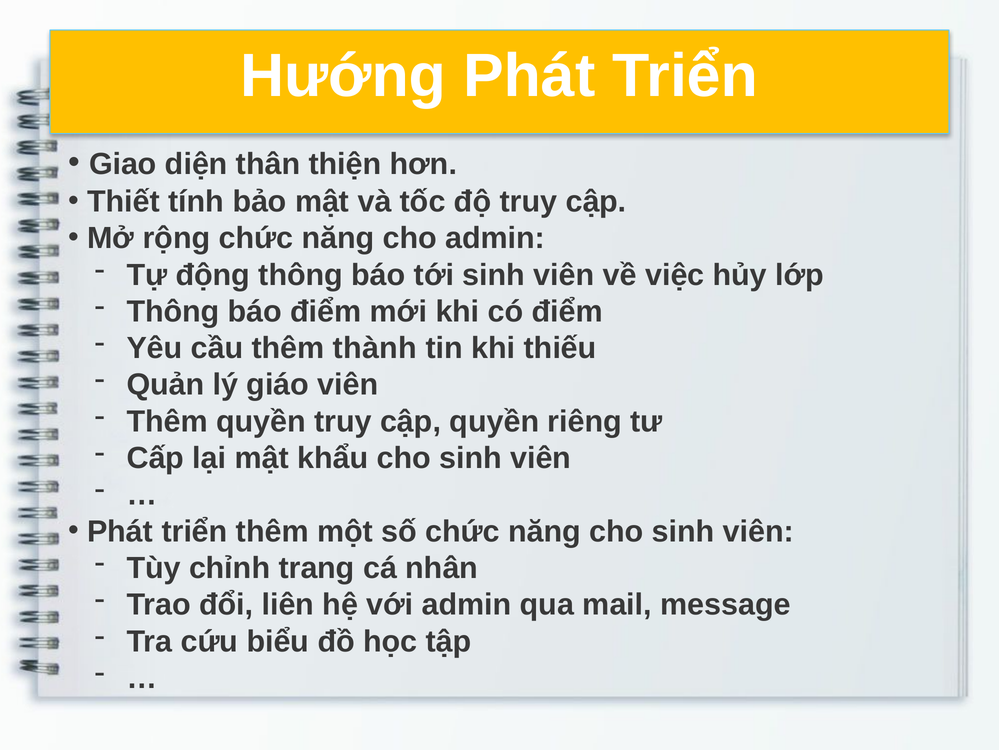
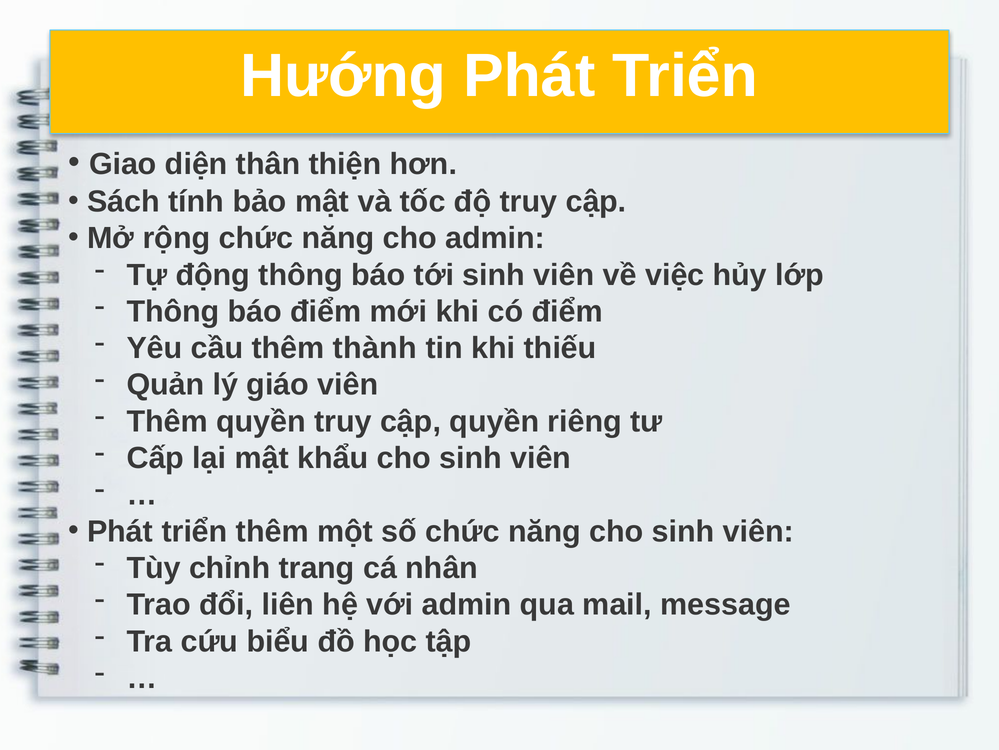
Thiết: Thiết -> Sách
